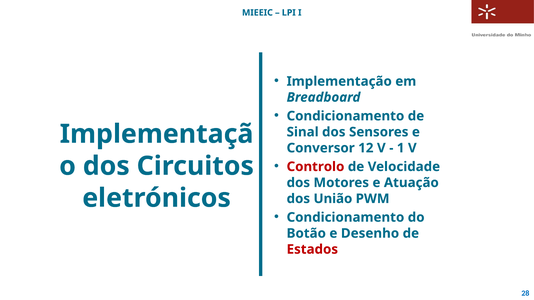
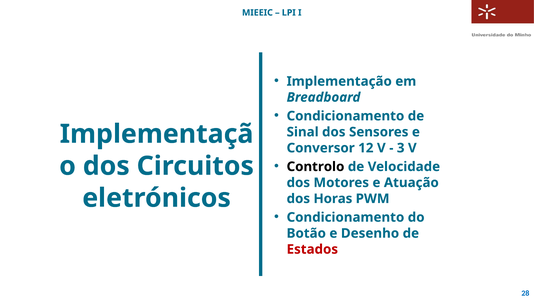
1: 1 -> 3
Controlo colour: red -> black
União: União -> Horas
